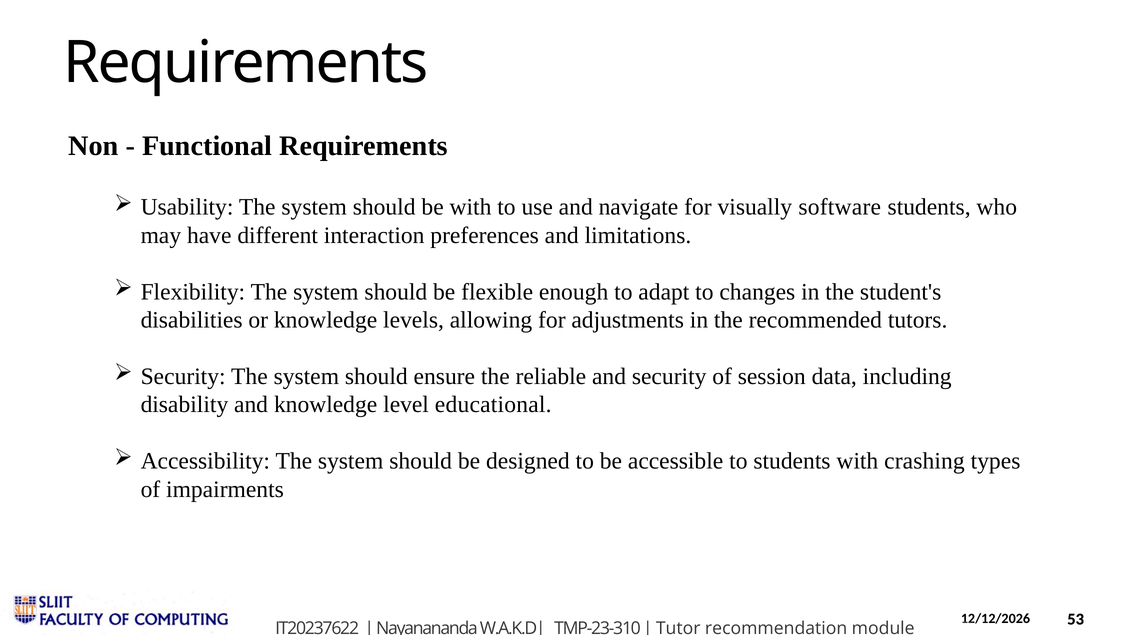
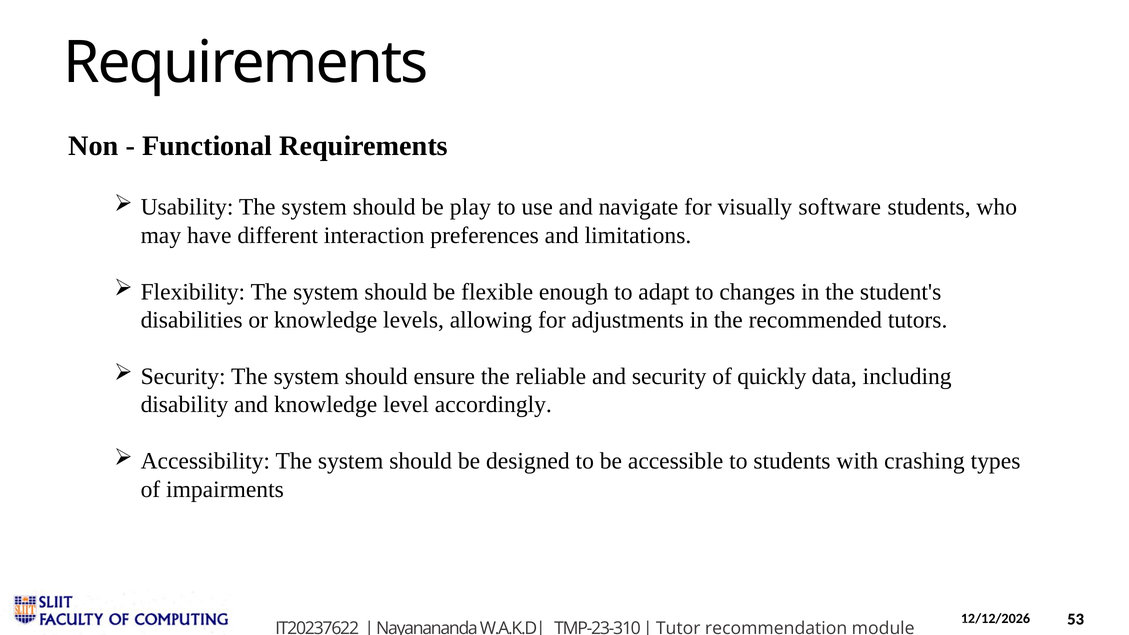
be with: with -> play
session: session -> quickly
educational: educational -> accordingly
